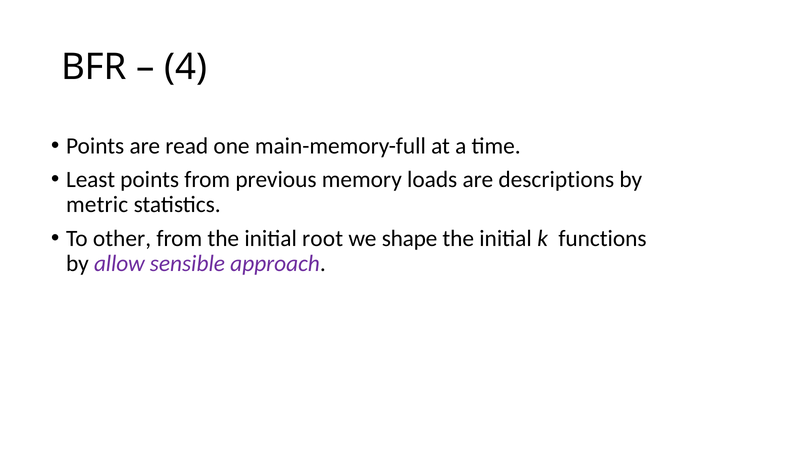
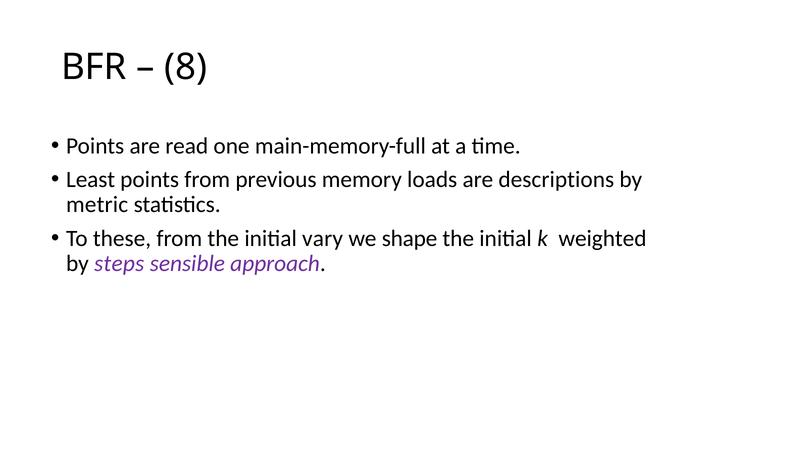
4: 4 -> 8
other: other -> these
root: root -> vary
functions: functions -> weighted
allow: allow -> steps
